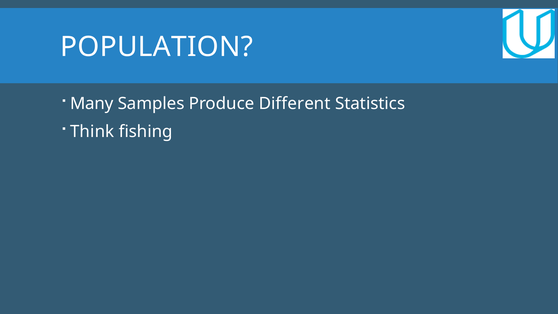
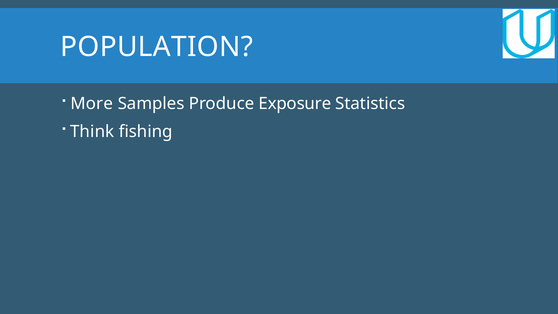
Many: Many -> More
Different: Different -> Exposure
